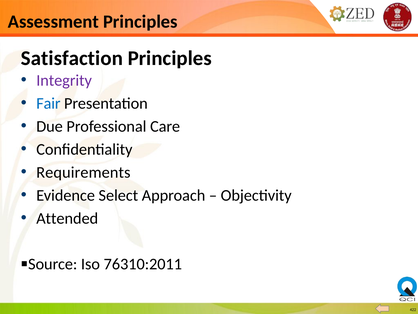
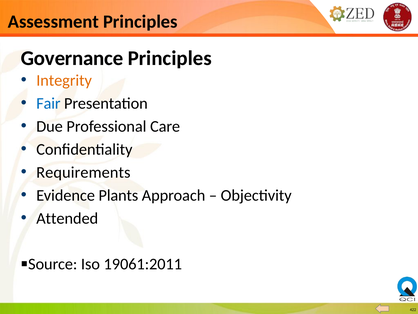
Satisfaction: Satisfaction -> Governance
Integrity colour: purple -> orange
Select: Select -> Plants
76310:2011: 76310:2011 -> 19061:2011
